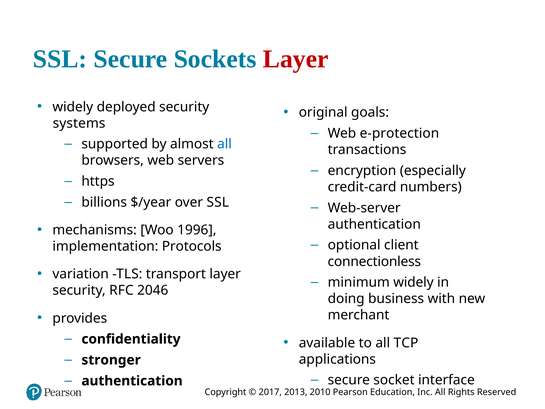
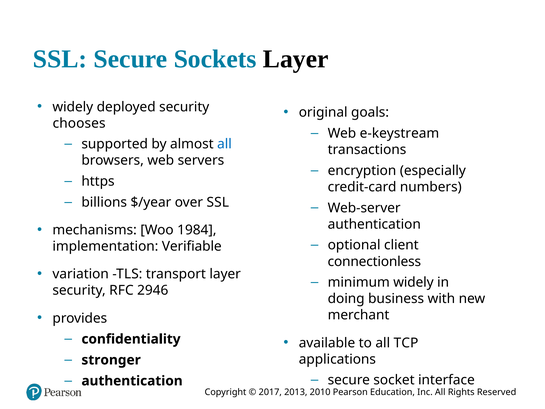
Layer at (296, 59) colour: red -> black
systems: systems -> chooses
e-protection: e-protection -> e-keystream
1996: 1996 -> 1984
Protocols: Protocols -> Verifiable
2046: 2046 -> 2946
